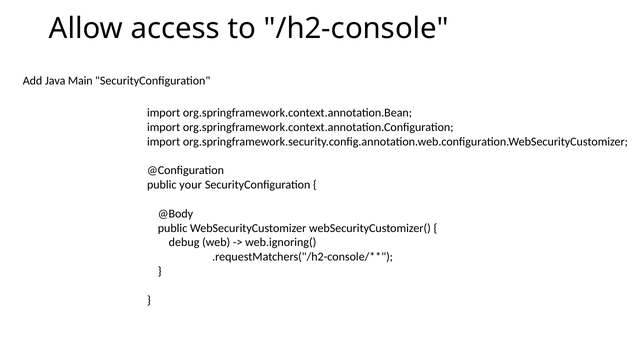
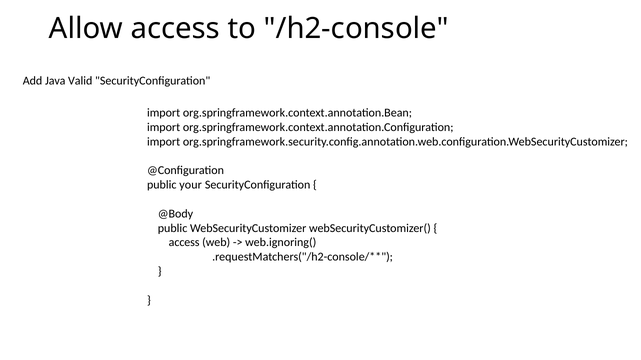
Main: Main -> Valid
debug at (184, 243): debug -> access
